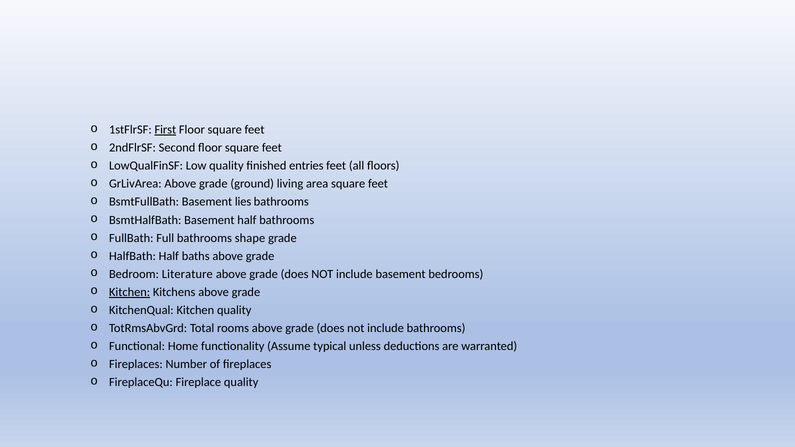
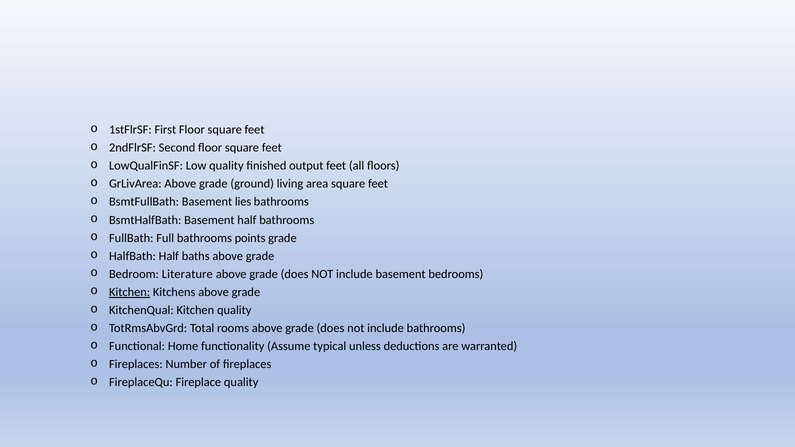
First underline: present -> none
entries: entries -> output
shape: shape -> points
